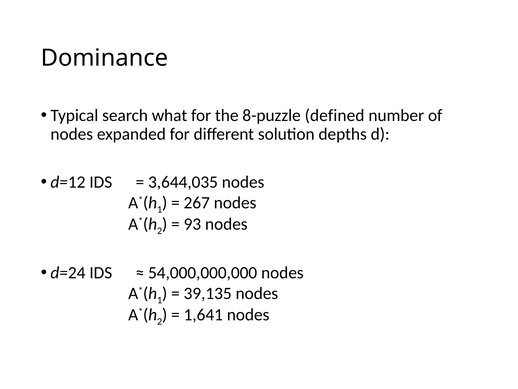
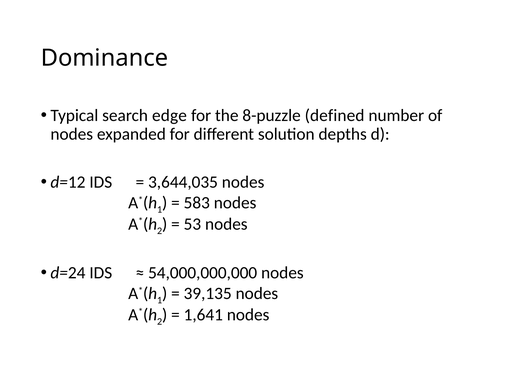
what: what -> edge
267: 267 -> 583
93: 93 -> 53
